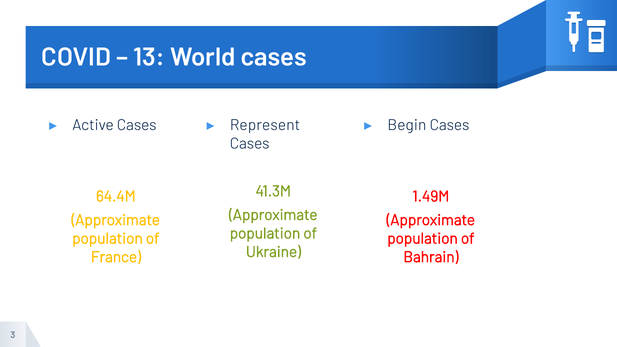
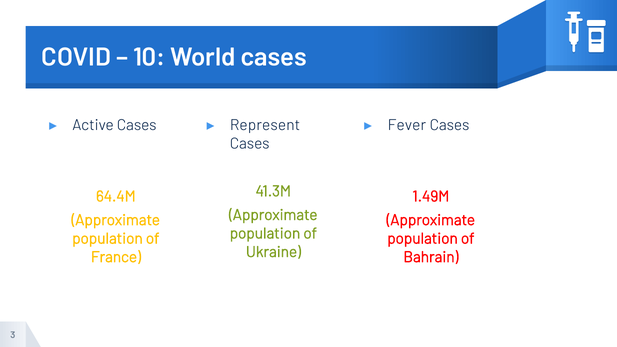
13: 13 -> 10
Begin: Begin -> Fever
